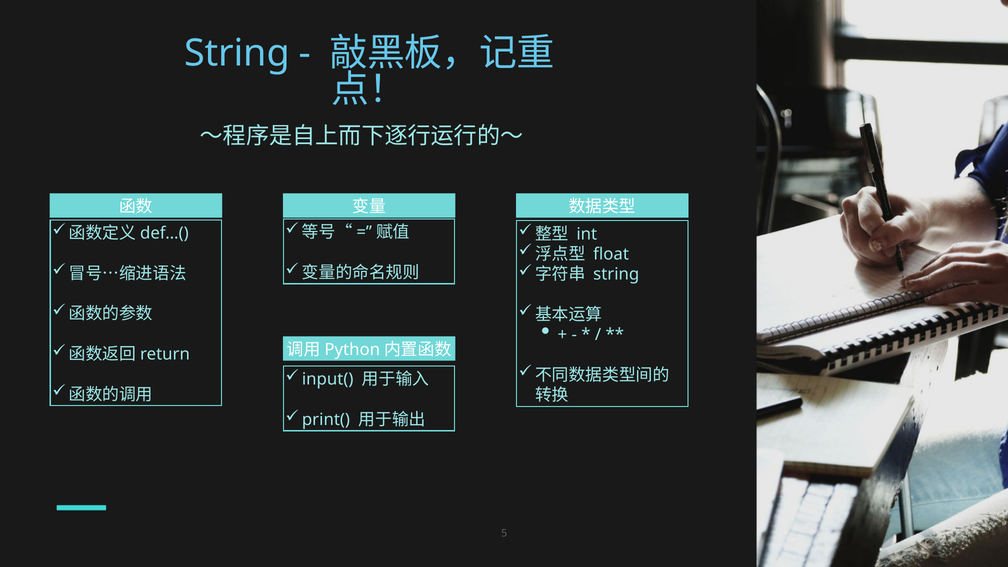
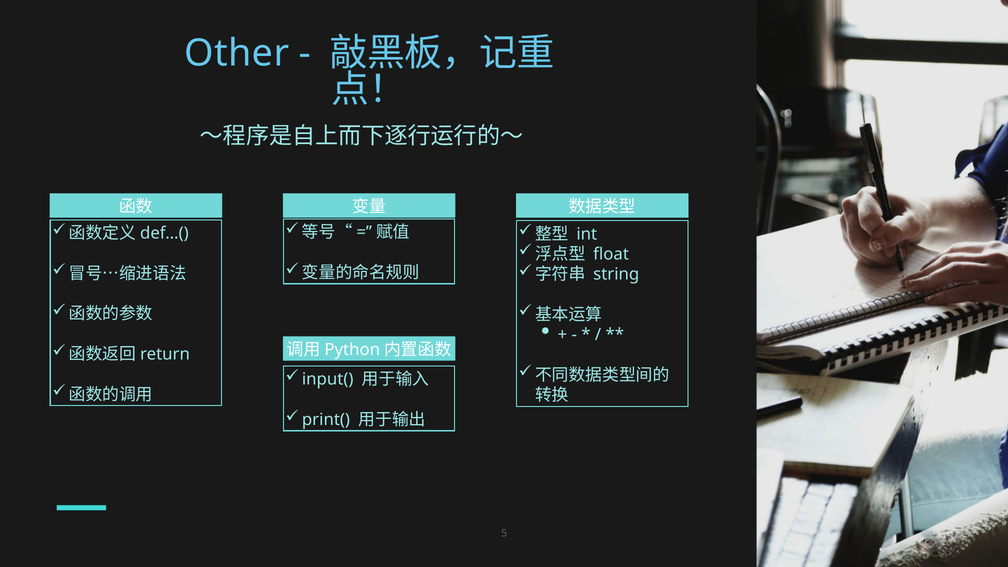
String at (237, 53): String -> Other
